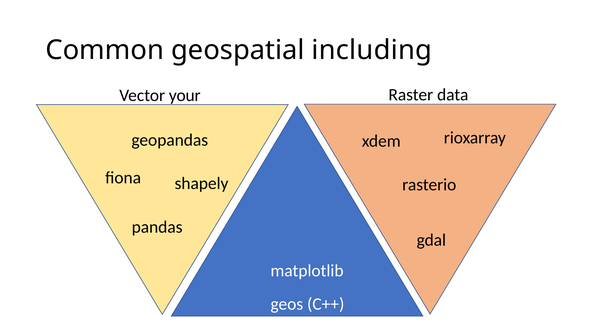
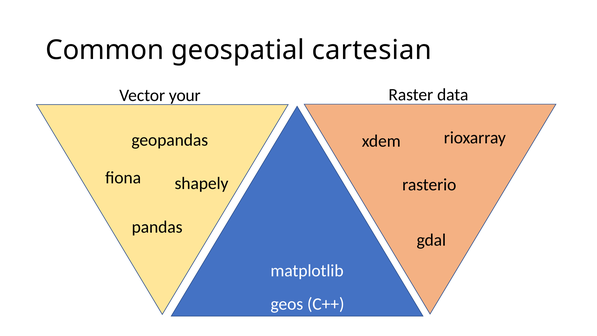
including: including -> cartesian
